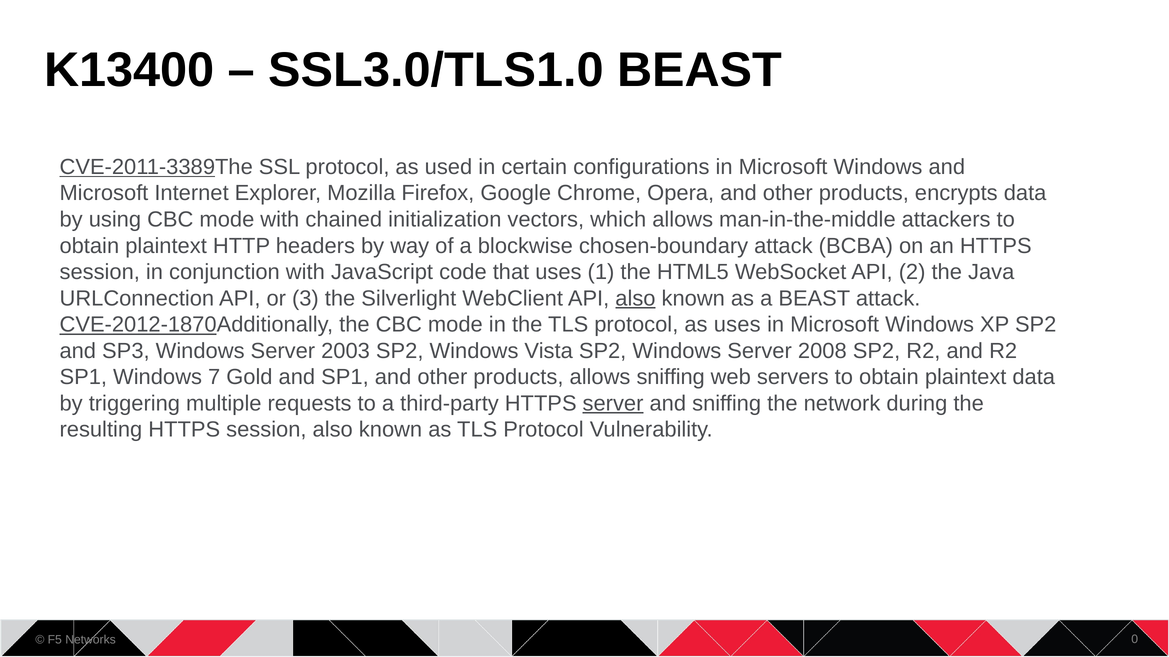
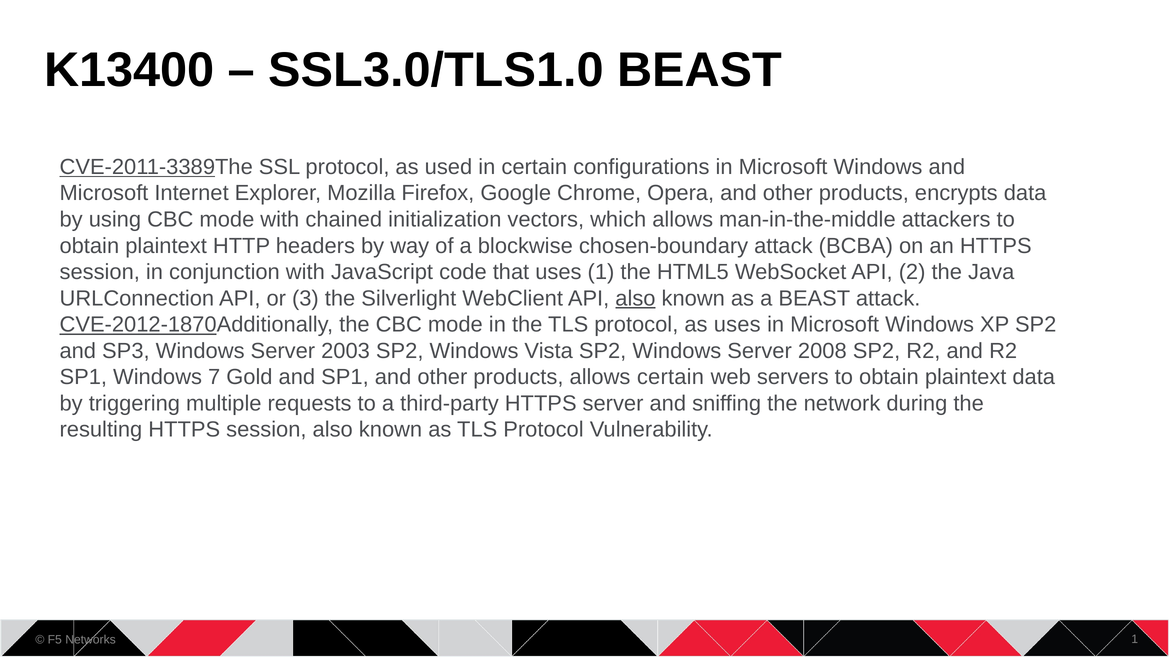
allows sniffing: sniffing -> certain
server at (613, 404) underline: present -> none
Networks 0: 0 -> 1
